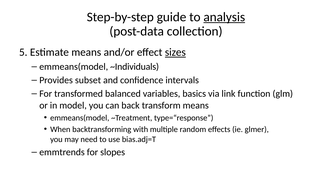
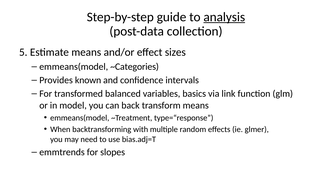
sizes underline: present -> none
~Individuals: ~Individuals -> ~Categories
subset: subset -> known
